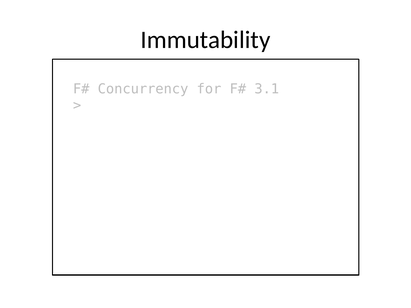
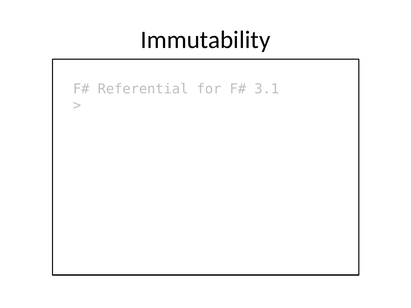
Concurrency: Concurrency -> Referential
